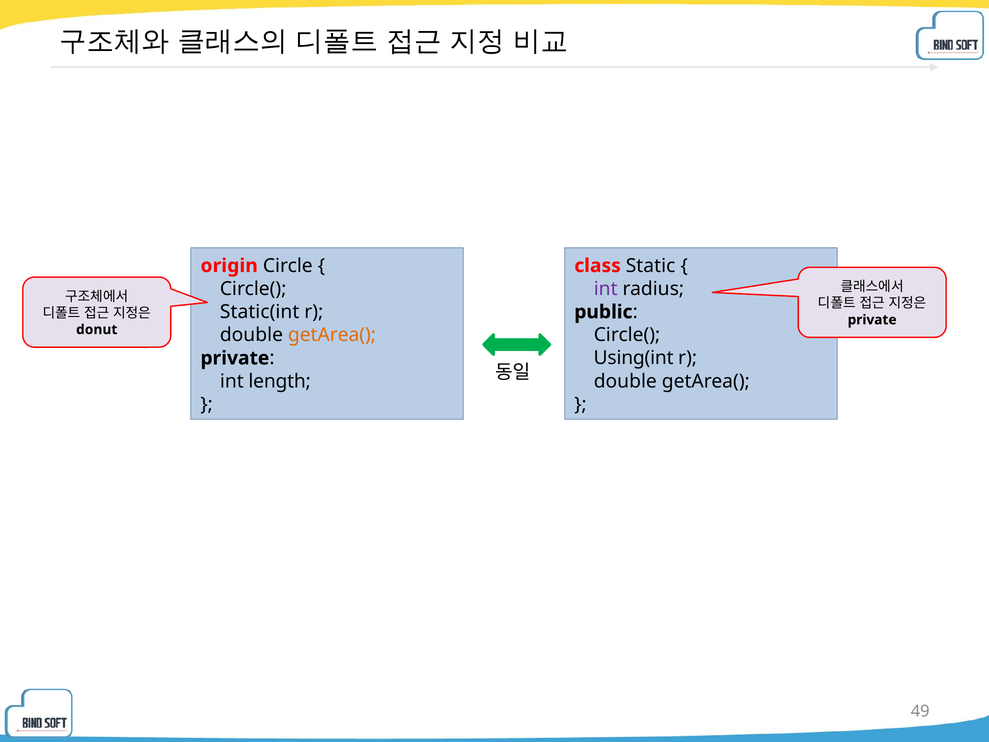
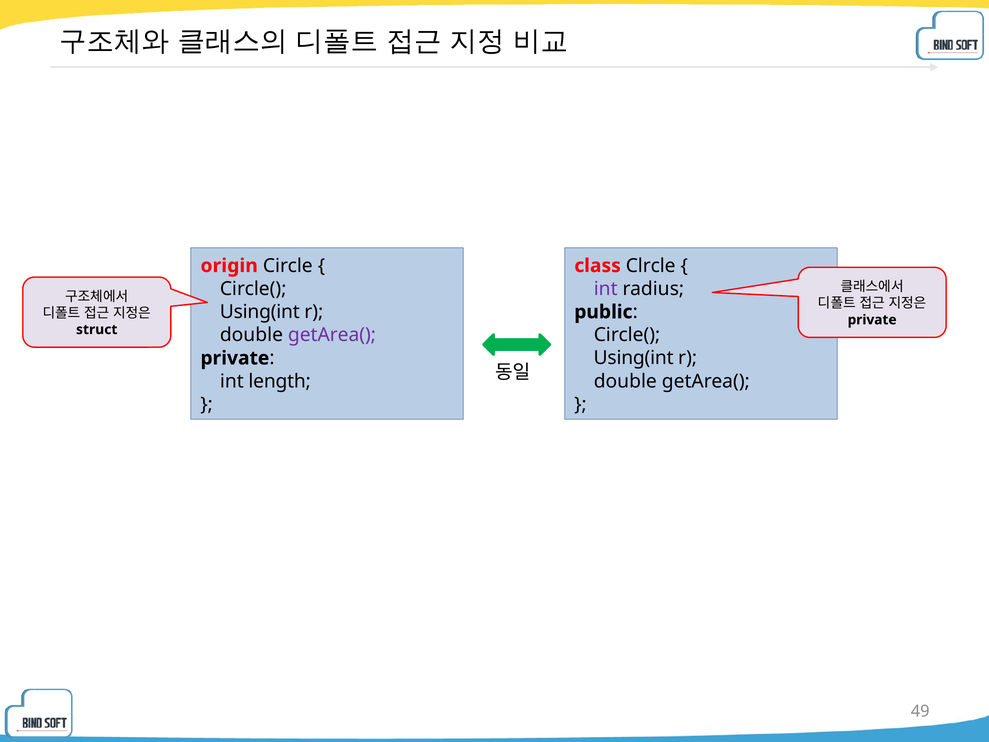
Static: Static -> Clrcle
Static(int at (260, 312): Static(int -> Using(int
donut: donut -> struct
getArea( at (332, 335) colour: orange -> purple
